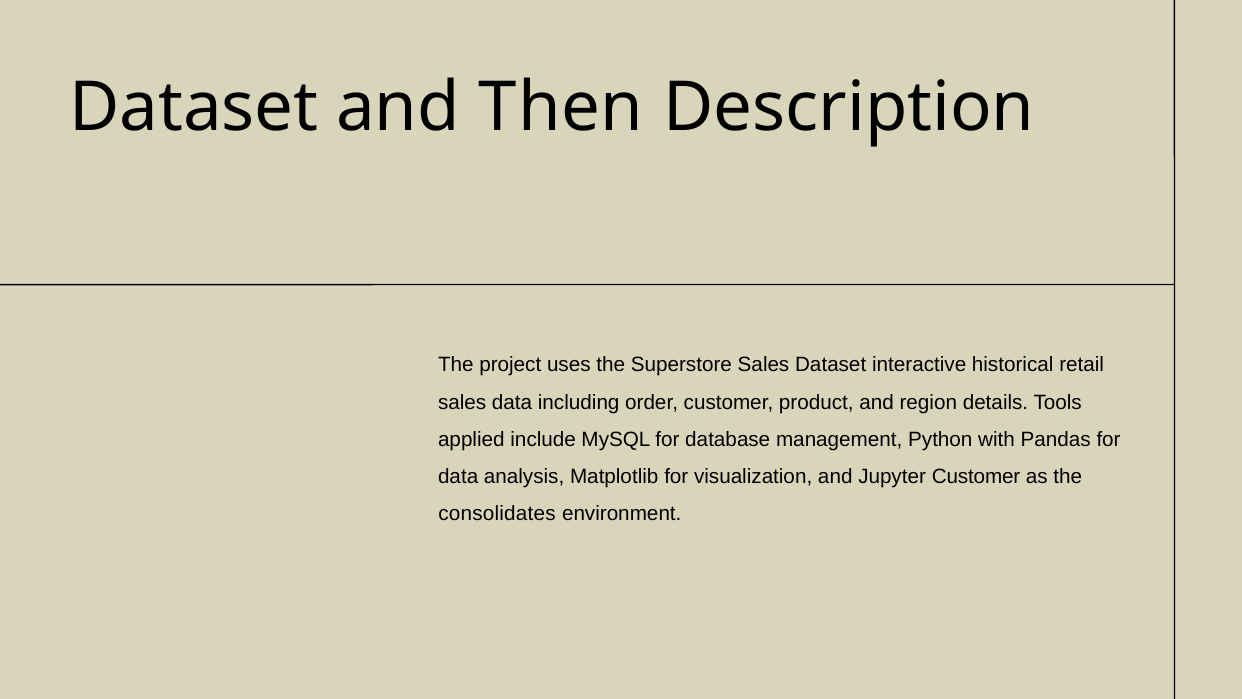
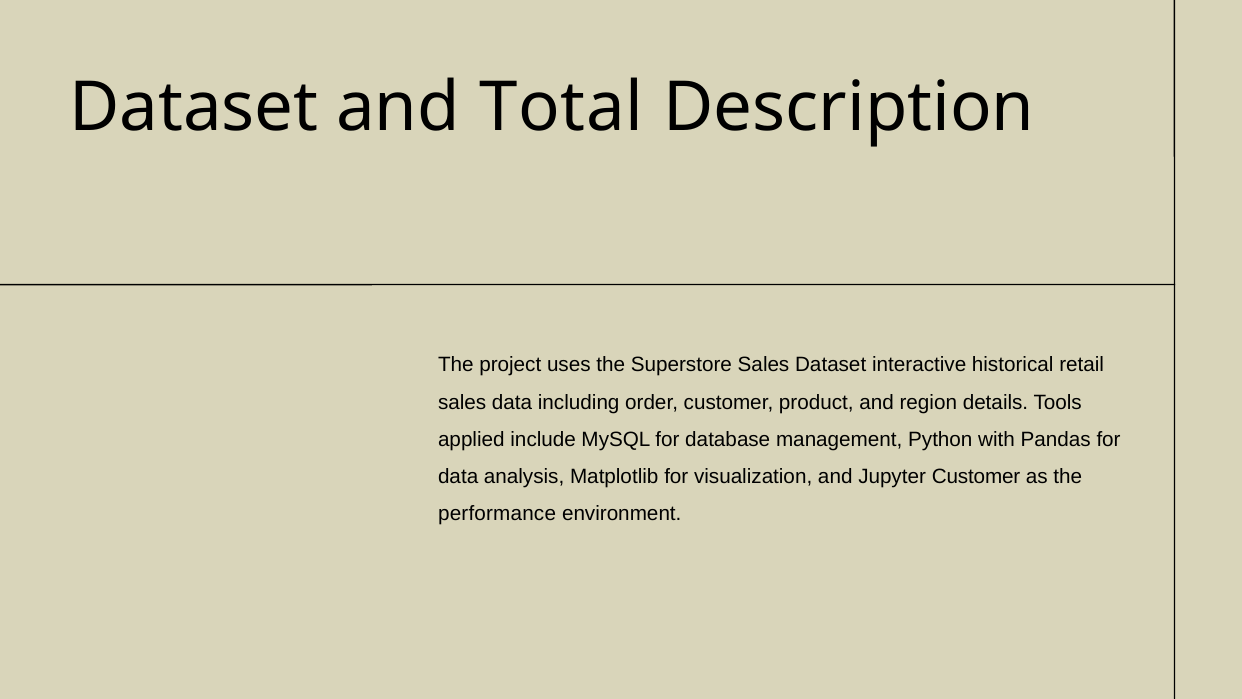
Then: Then -> Total
consolidates: consolidates -> performance
